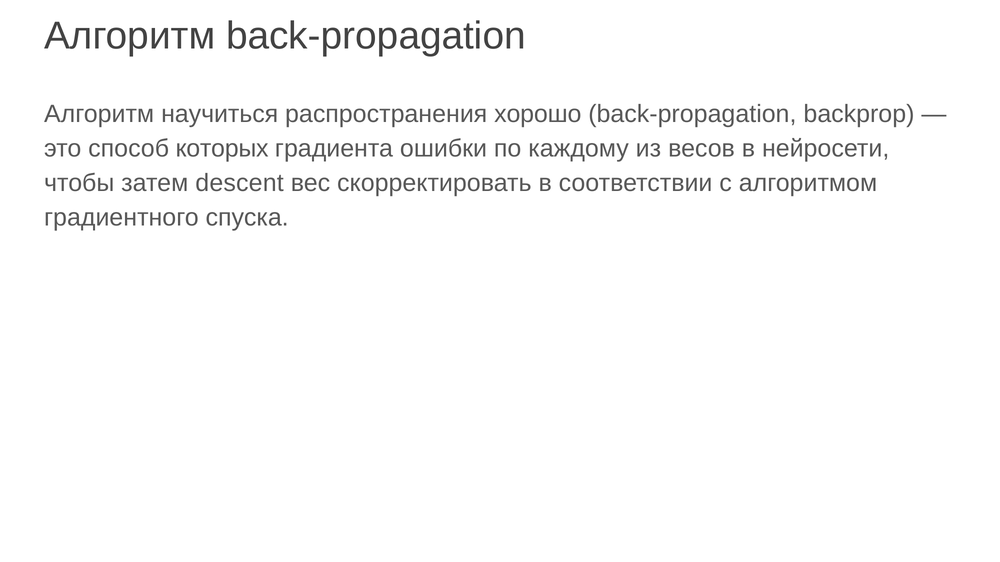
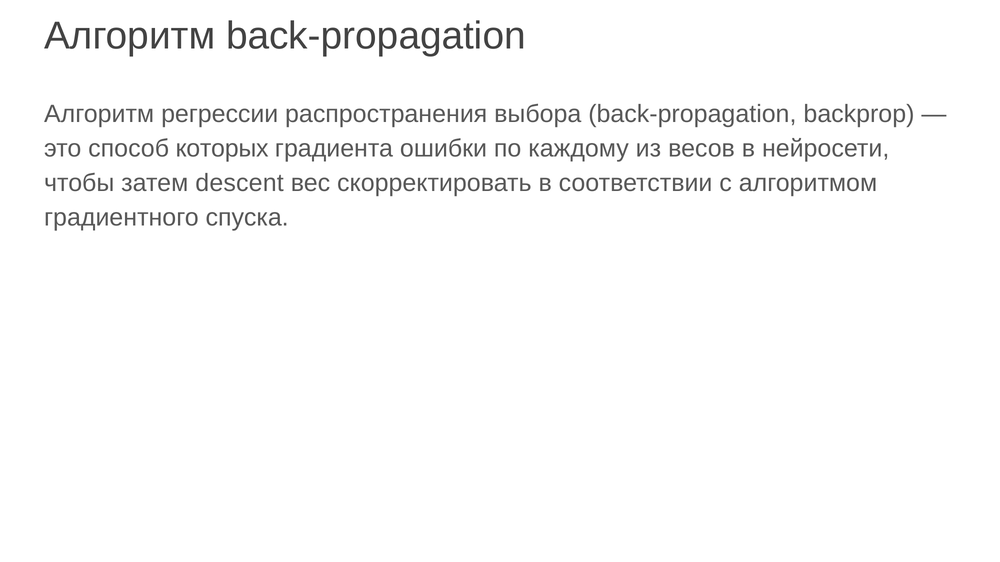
научиться: научиться -> регрессии
хорошо: хорошо -> выбора
